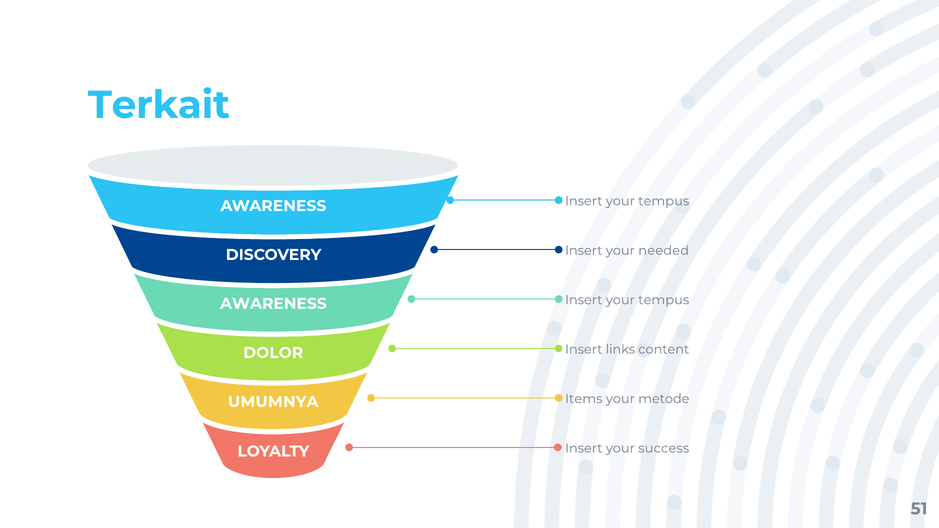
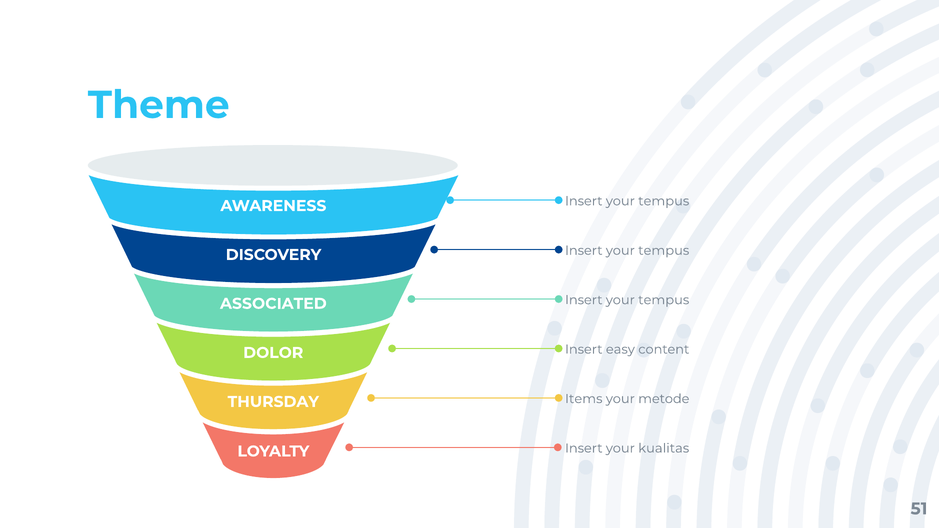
Terkait: Terkait -> Theme
needed at (664, 251): needed -> tempus
AWARENESS at (273, 304): AWARENESS -> ASSOCIATED
links: links -> easy
UMUMNYA: UMUMNYA -> THURSDAY
success: success -> kualitas
